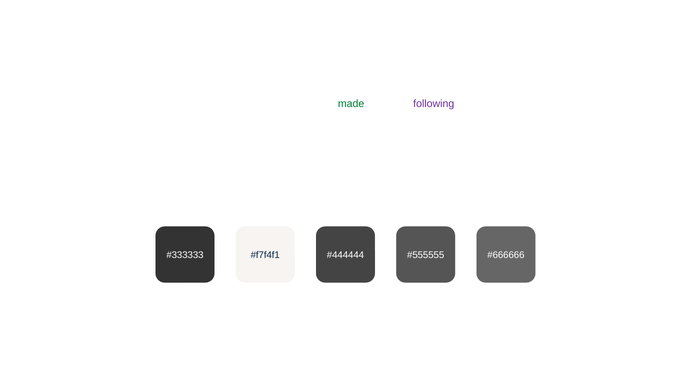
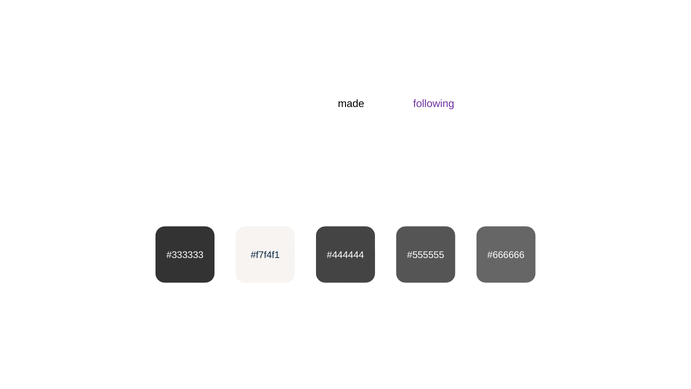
made colour: green -> black
